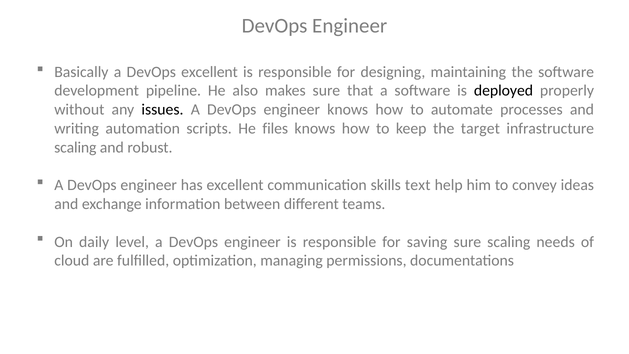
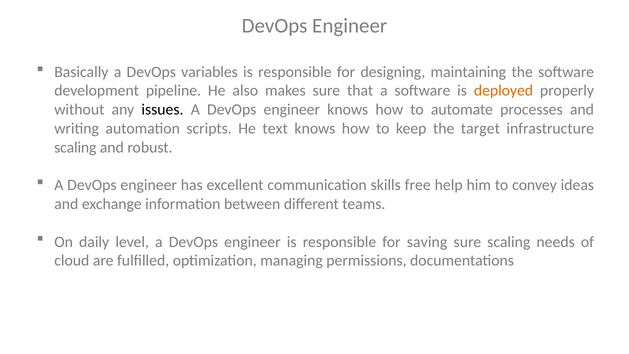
DevOps excellent: excellent -> variables
deployed colour: black -> orange
files: files -> text
text: text -> free
